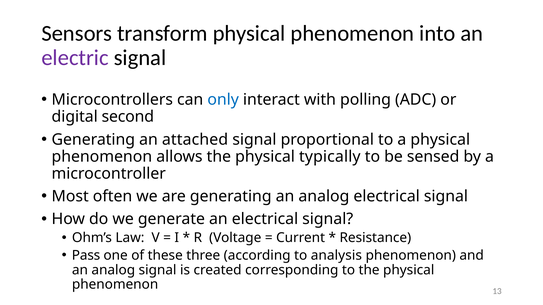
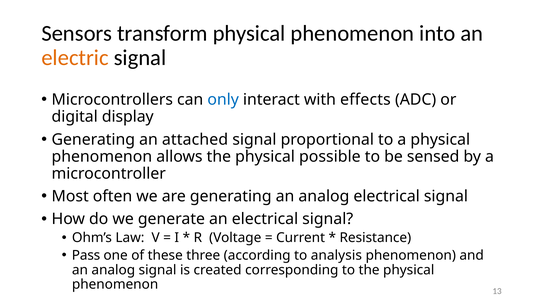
electric colour: purple -> orange
polling: polling -> effects
second: second -> display
typically: typically -> possible
